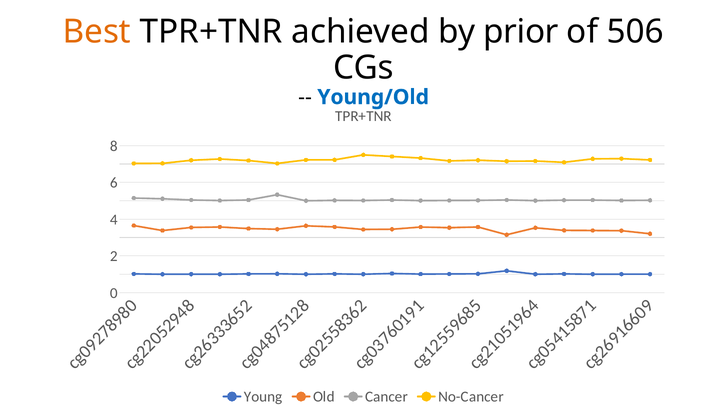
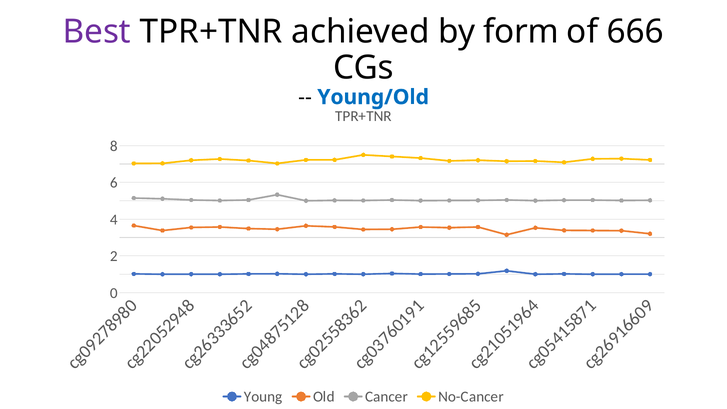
Best colour: orange -> purple
prior: prior -> form
506: 506 -> 666
